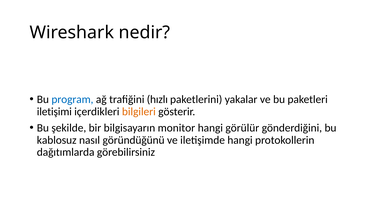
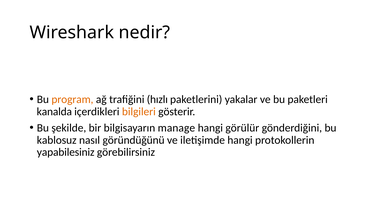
program colour: blue -> orange
iletişimi: iletişimi -> kanalda
monitor: monitor -> manage
dağıtımlarda: dağıtımlarda -> yapabilesiniz
